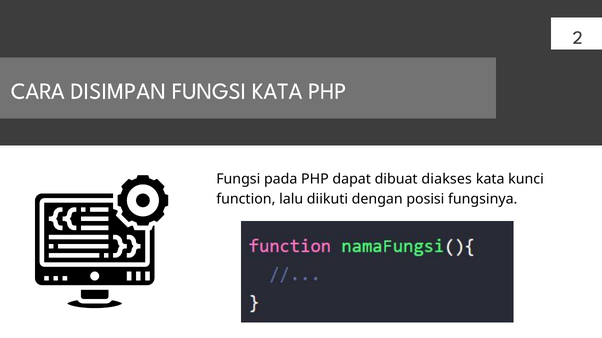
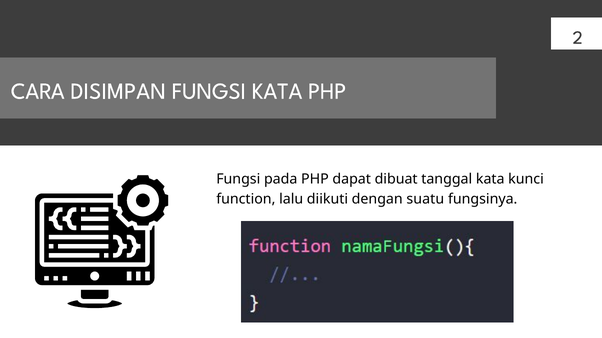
diakses: diakses -> tanggal
posisi: posisi -> suatu
